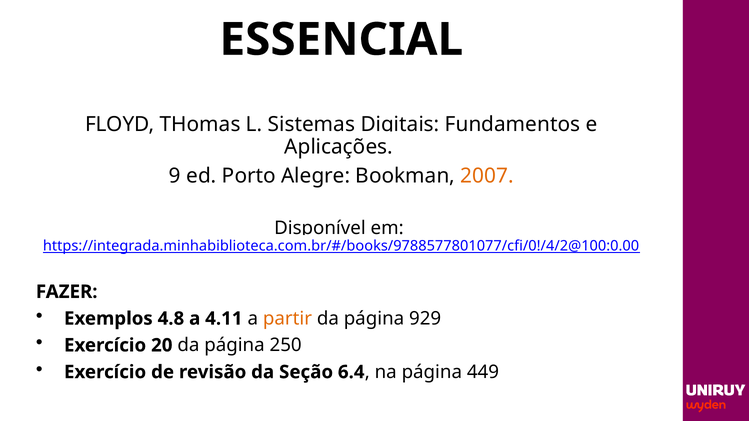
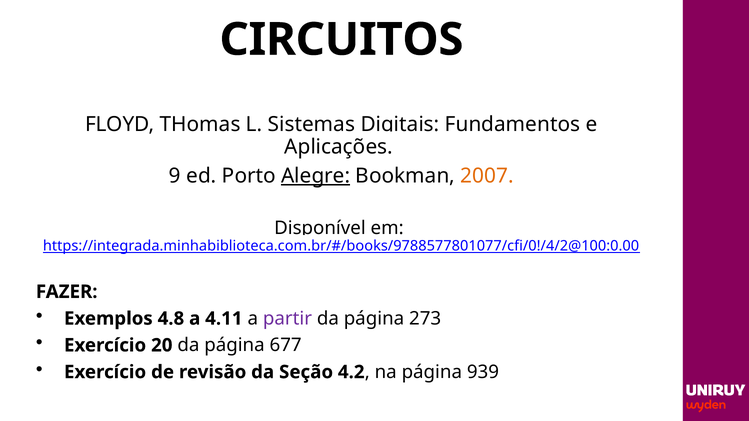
ESSENCIAL: ESSENCIAL -> CIRCUITOS
Alegre underline: none -> present
partir colour: orange -> purple
929: 929 -> 273
250: 250 -> 677
6.4: 6.4 -> 4.2
449: 449 -> 939
